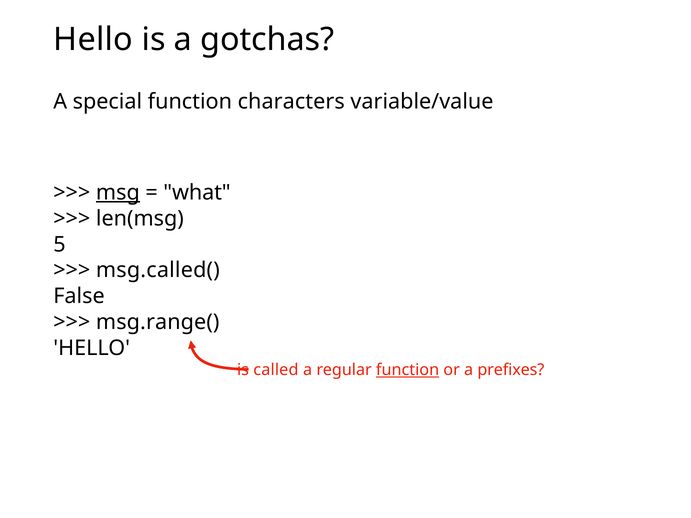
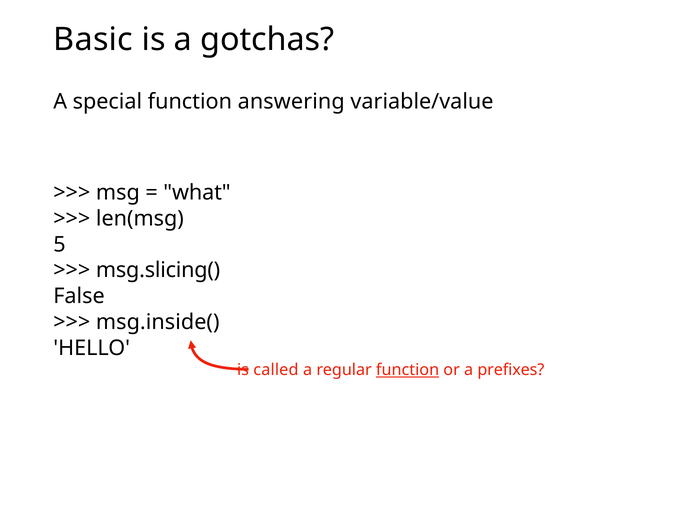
Hello at (93, 40): Hello -> Basic
characters: characters -> answering
msg underline: present -> none
msg.called(: msg.called( -> msg.slicing(
msg.range(: msg.range( -> msg.inside(
